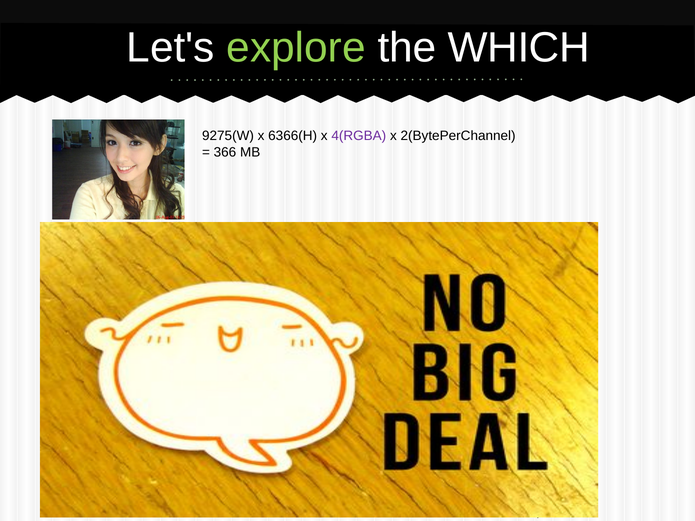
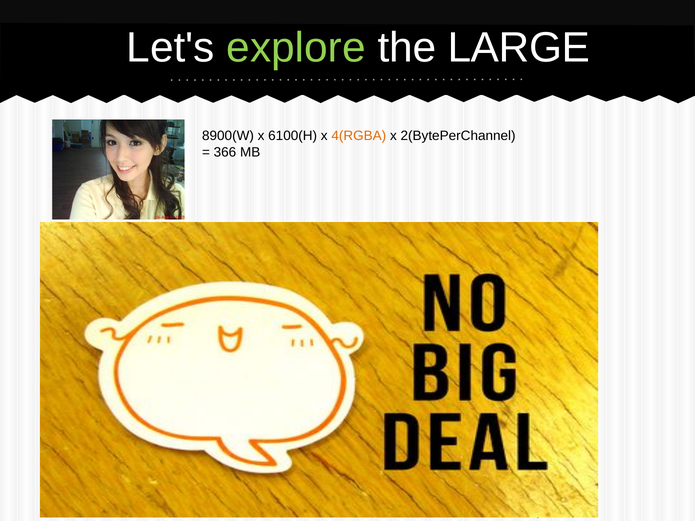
WHICH: WHICH -> LARGE
9275(W: 9275(W -> 8900(W
6366(H: 6366(H -> 6100(H
4(RGBA colour: purple -> orange
